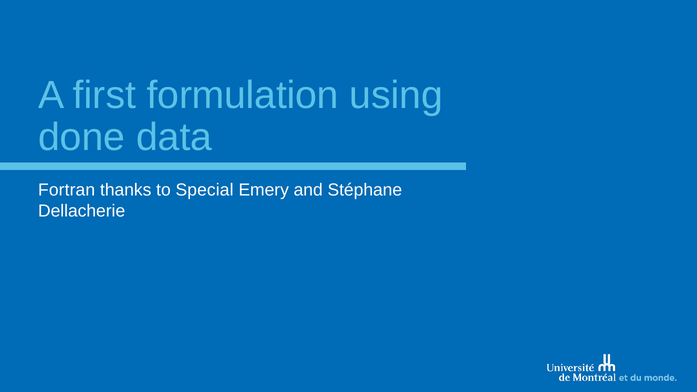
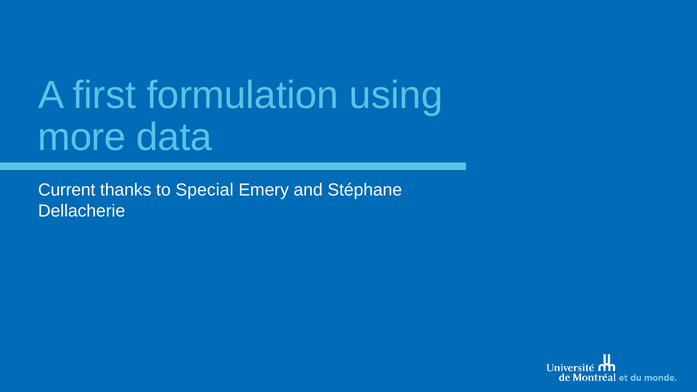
done: done -> more
Fortran: Fortran -> Current
